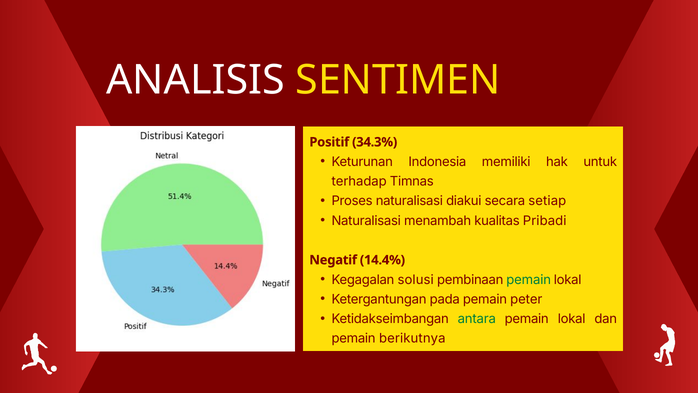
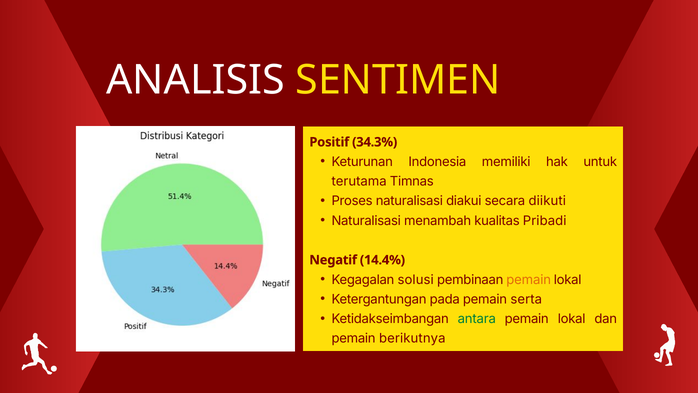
terhadap: terhadap -> terutama
setiap: setiap -> diikuti
pemain at (529, 279) colour: green -> orange
peter: peter -> serta
